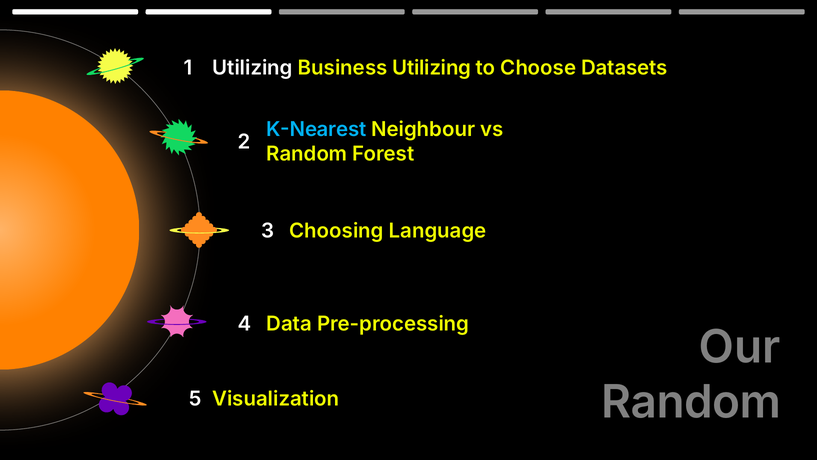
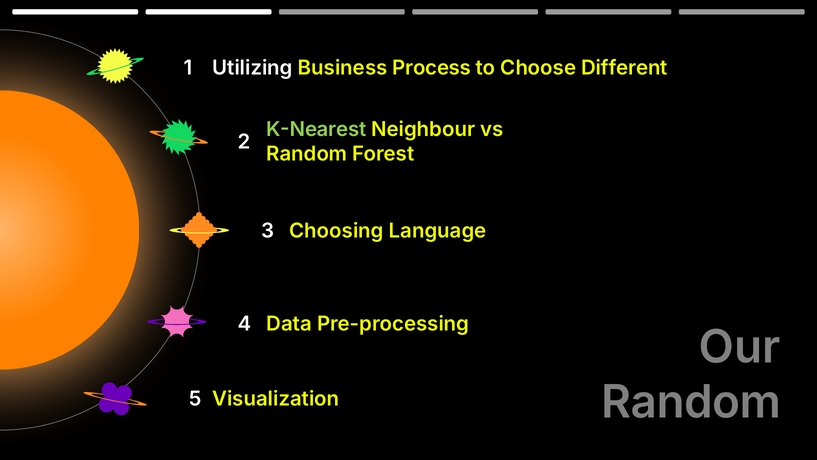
Business Utilizing: Utilizing -> Process
Datasets: Datasets -> Different
K-Nearest colour: light blue -> light green
